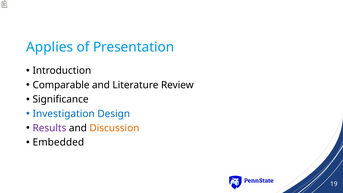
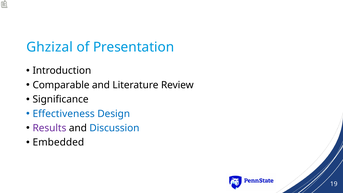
Applies: Applies -> Ghzizal
Investigation: Investigation -> Effectiveness
Discussion colour: orange -> blue
